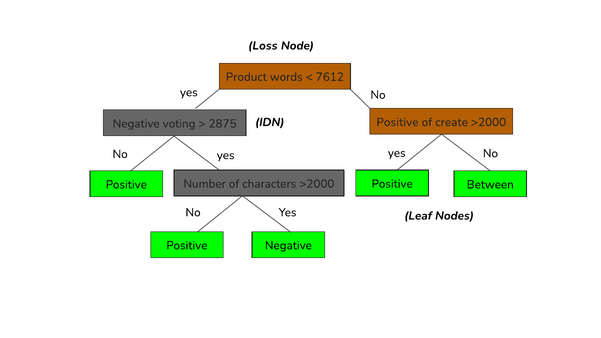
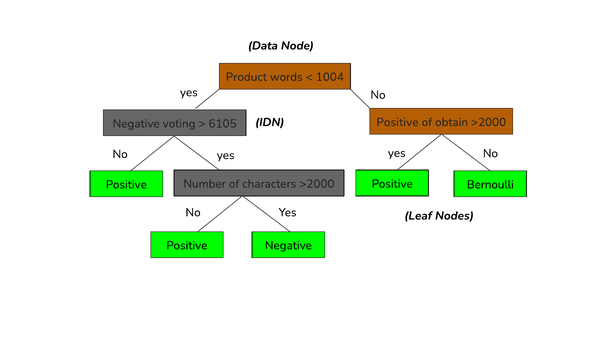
Loss: Loss -> Data
7612: 7612 -> 1004
create: create -> obtain
2875: 2875 -> 6105
Between: Between -> Bernoulli
